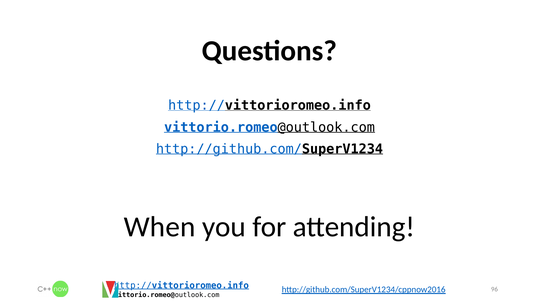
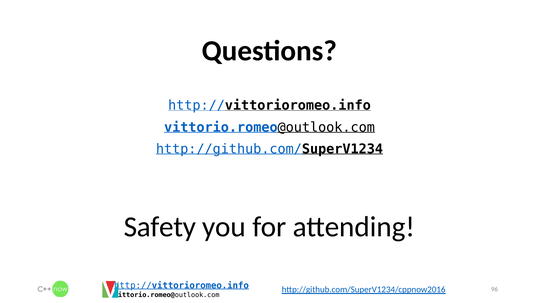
When: When -> Safety
